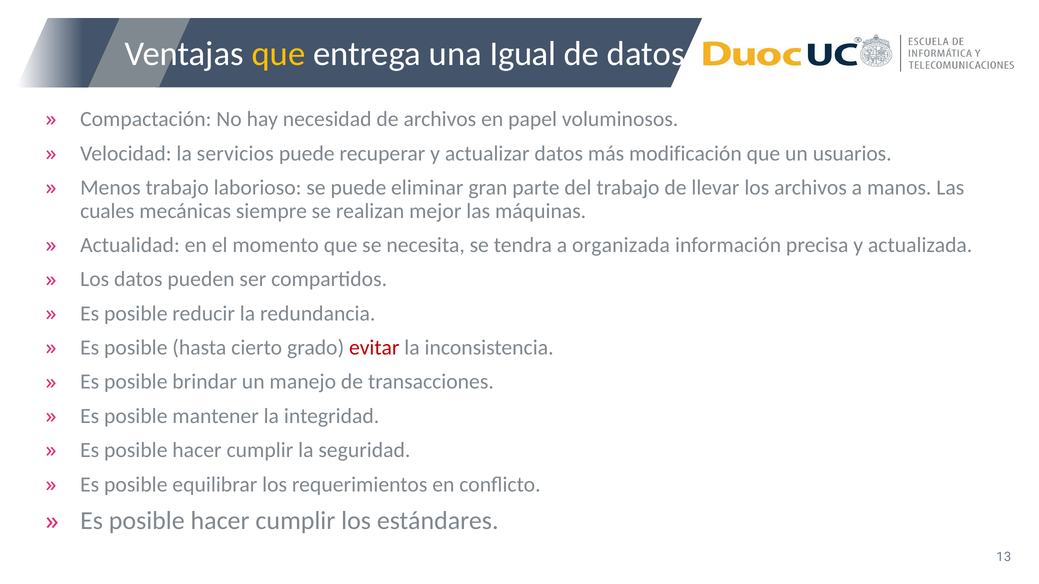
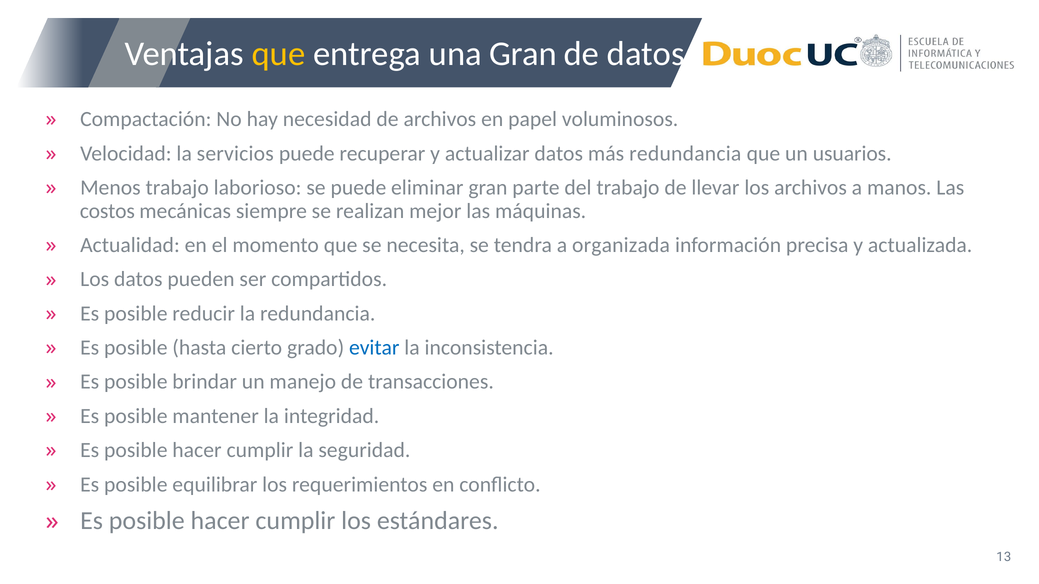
una Igual: Igual -> Gran
más modificación: modificación -> redundancia
cuales: cuales -> costos
evitar colour: red -> blue
